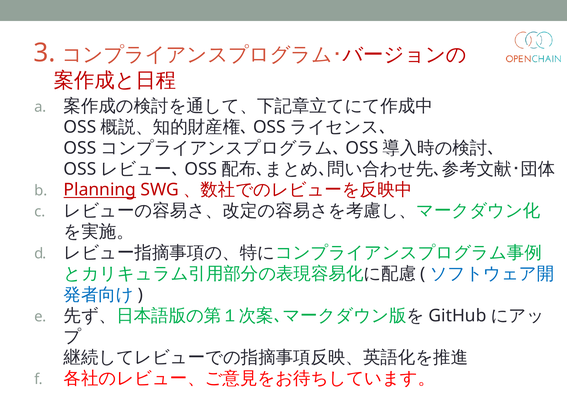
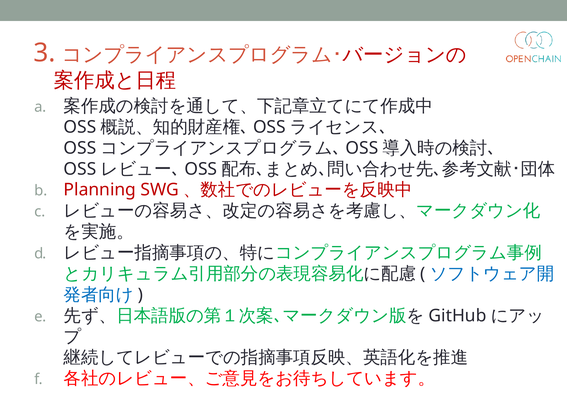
Planning underline: present -> none
